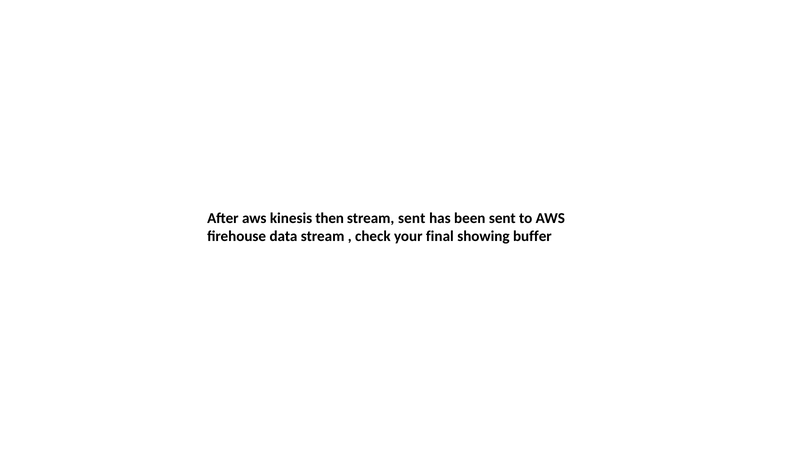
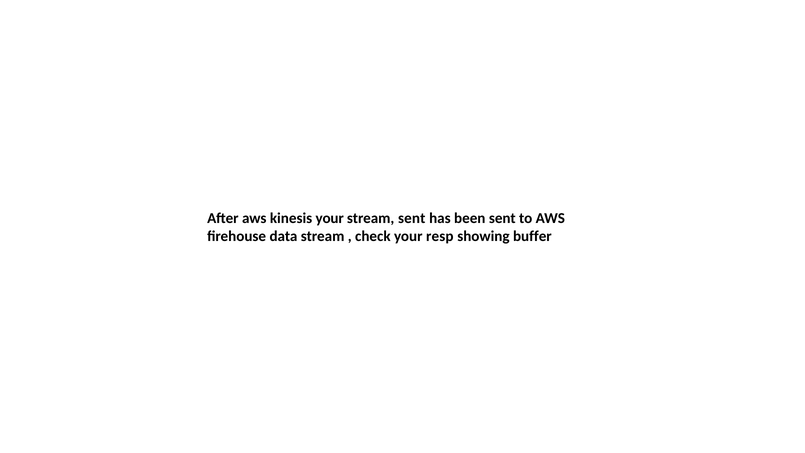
kinesis then: then -> your
final: final -> resp
